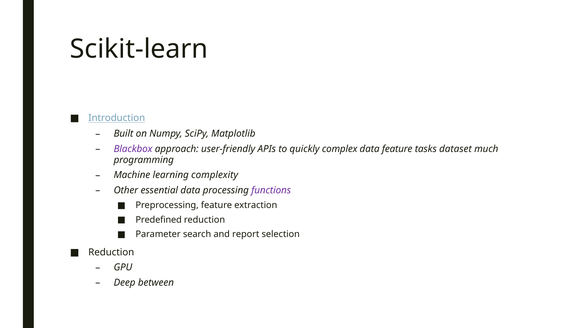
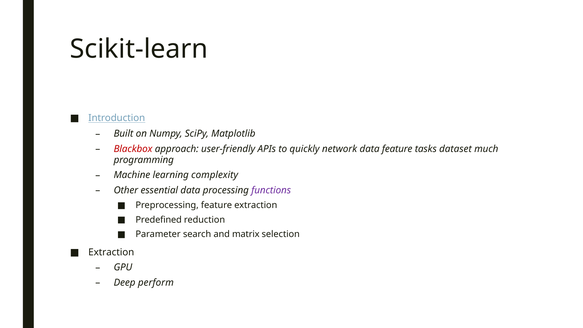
Blackbox colour: purple -> red
complex: complex -> network
report: report -> matrix
Reduction at (111, 252): Reduction -> Extraction
between: between -> perform
